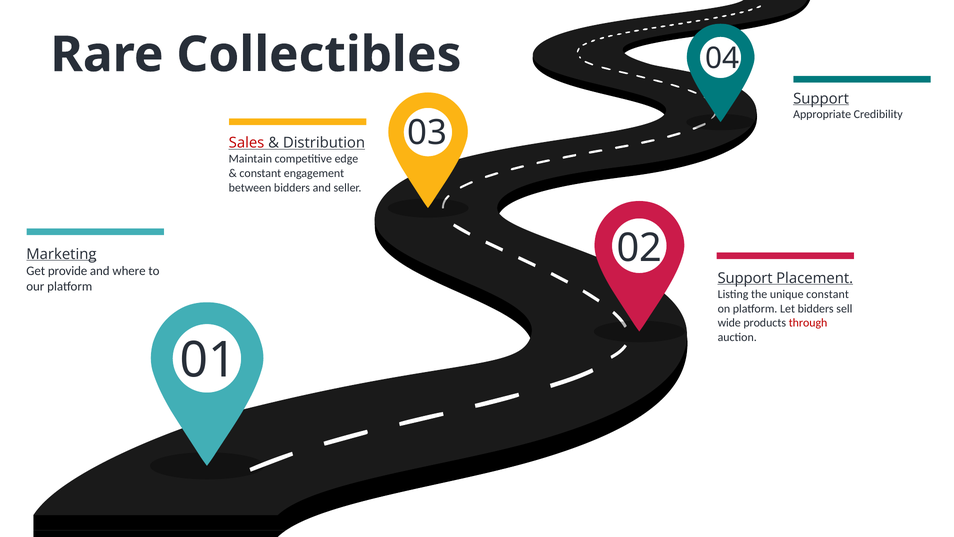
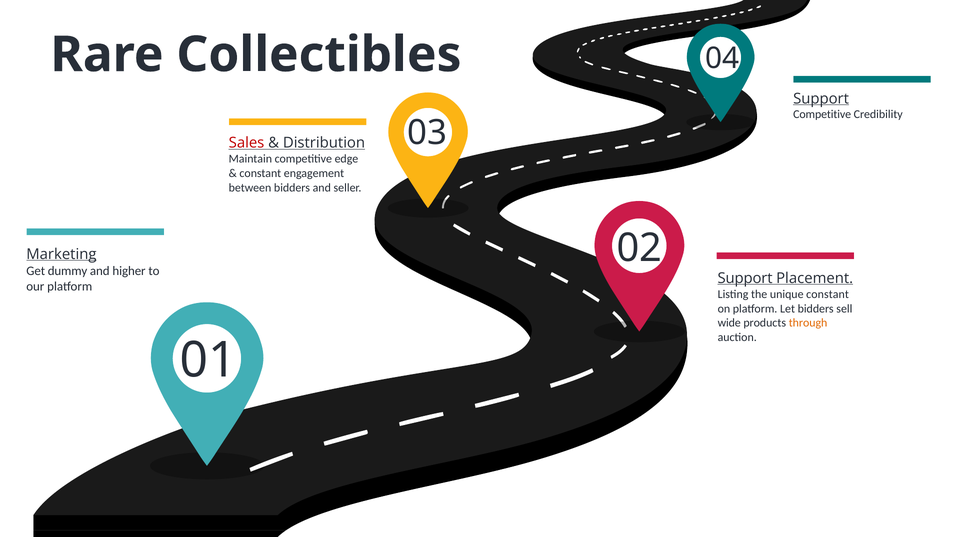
Appropriate at (822, 114): Appropriate -> Competitive
provide: provide -> dummy
where: where -> higher
through colour: red -> orange
